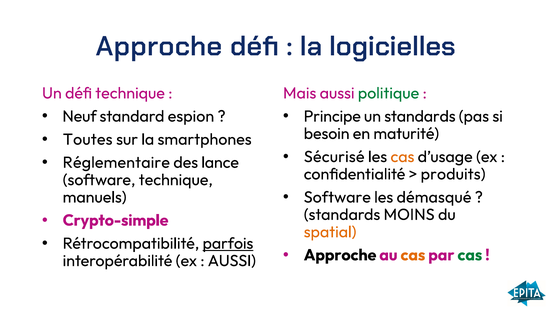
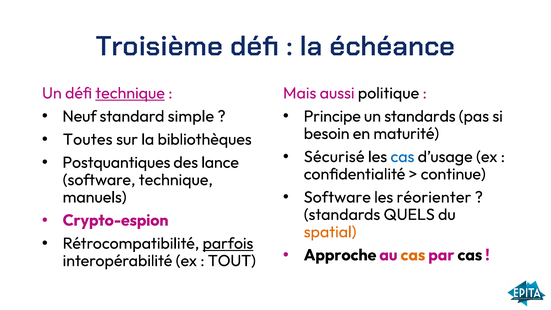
Approche at (159, 46): Approche -> Troisième
logicielles: logicielles -> échéance
technique at (130, 93) underline: none -> present
politique colour: green -> black
espion: espion -> simple
smartphones: smartphones -> bibliothèques
cas at (402, 157) colour: orange -> blue
Réglementaire: Réglementaire -> Postquantiques
produits: produits -> continue
démasqué: démasqué -> réorienter
MOINS: MOINS -> QUELS
Crypto-simple: Crypto-simple -> Crypto-espion
cas at (470, 255) colour: green -> black
AUSSI at (232, 261): AUSSI -> TOUT
